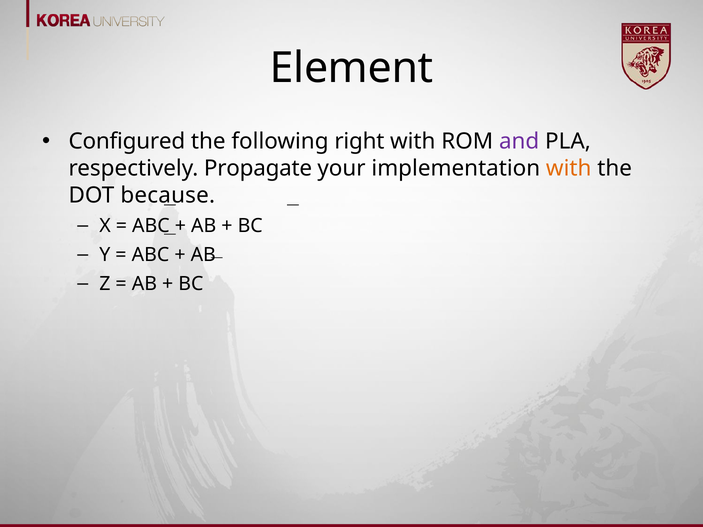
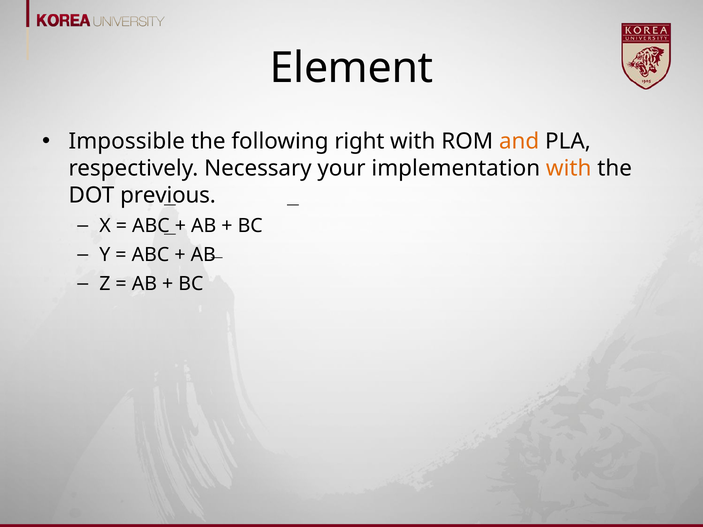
Configured: Configured -> Impossible
and colour: purple -> orange
Propagate: Propagate -> Necessary
because: because -> previous
